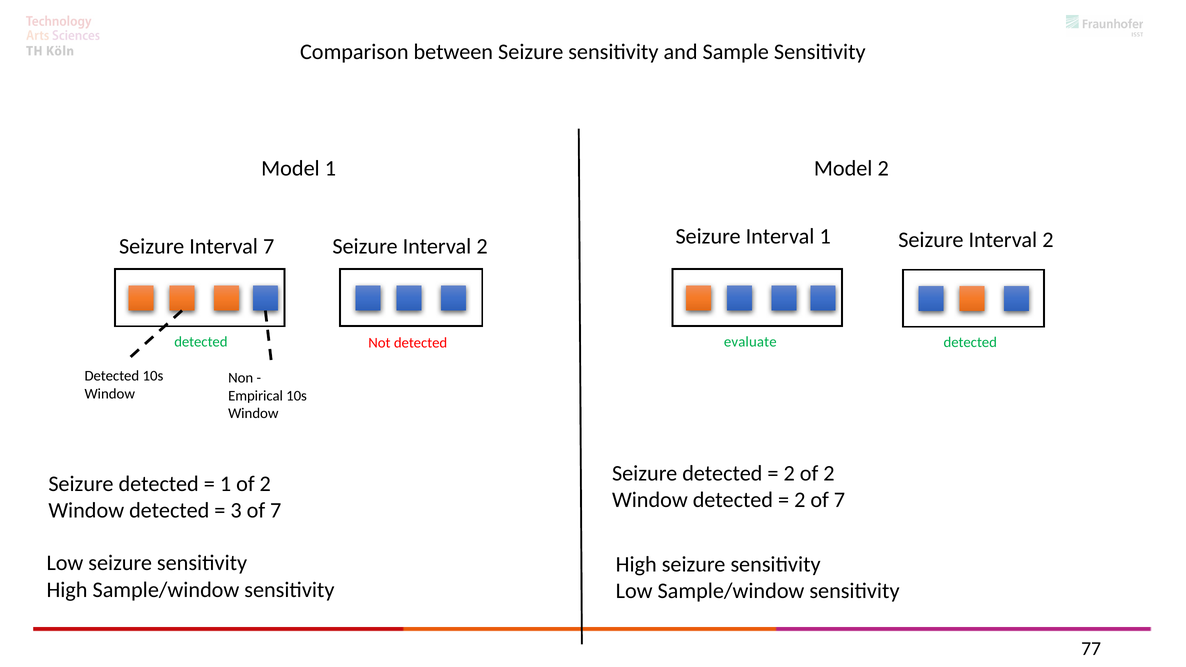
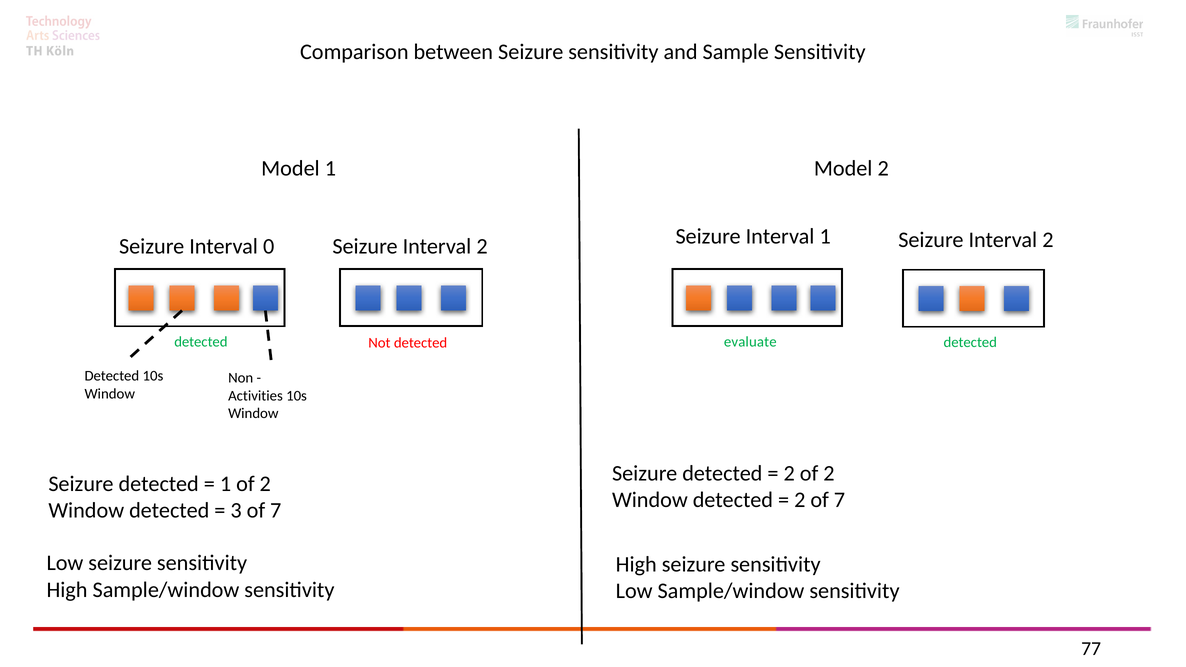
Interval 7: 7 -> 0
Empirical: Empirical -> Activities
